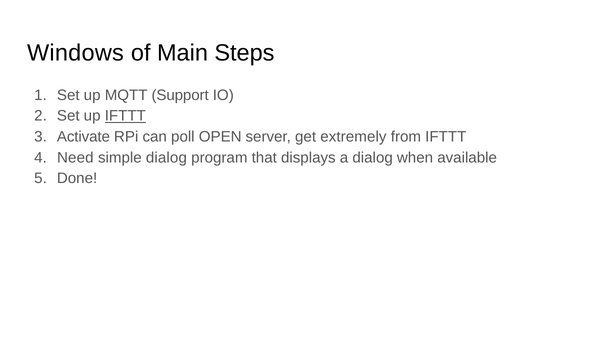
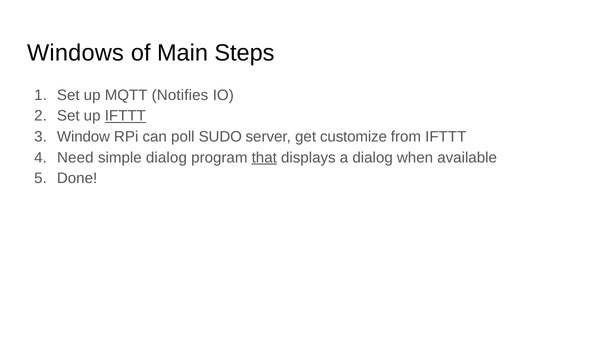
Support: Support -> Notifies
Activate: Activate -> Window
OPEN: OPEN -> SUDO
extremely: extremely -> customize
that underline: none -> present
